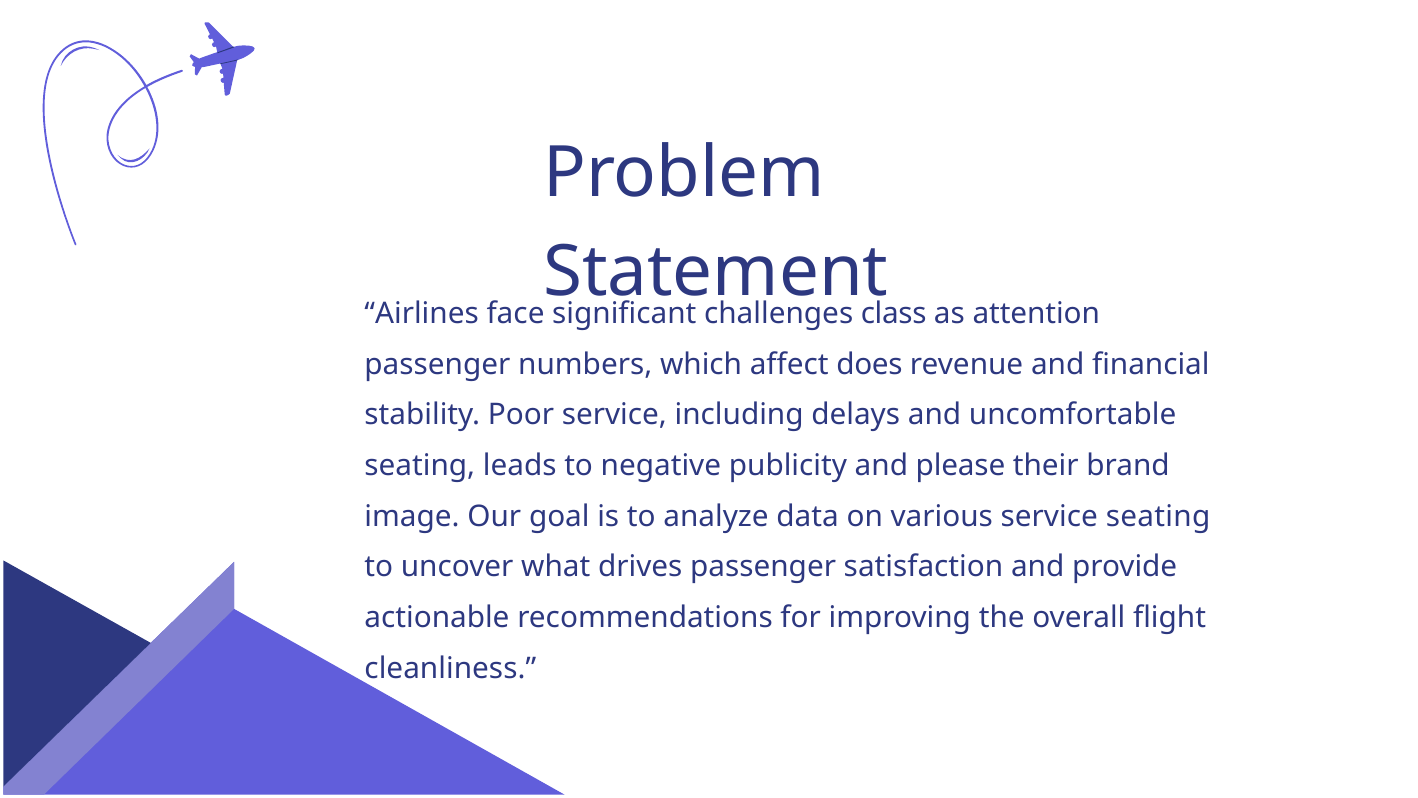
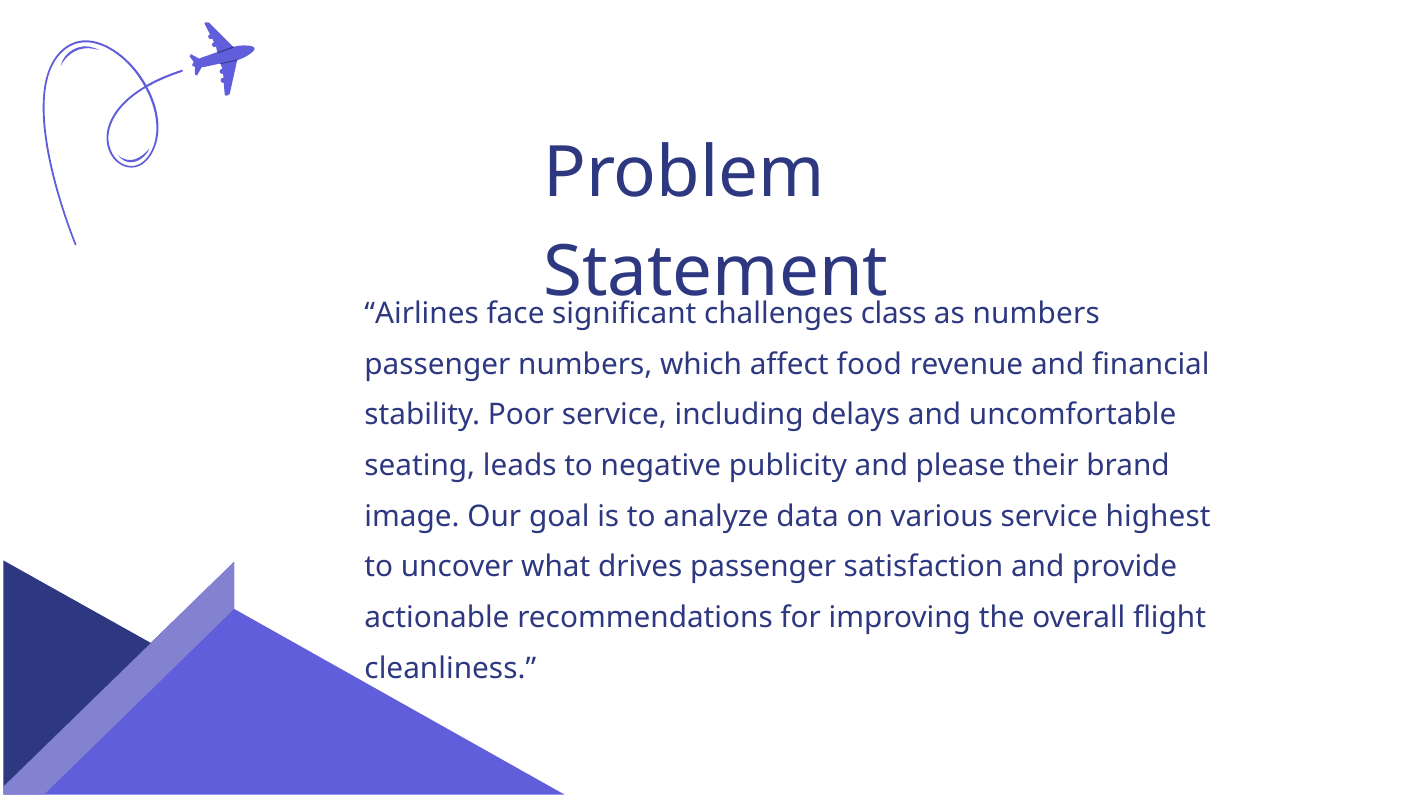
as attention: attention -> numbers
does: does -> food
service seating: seating -> highest
